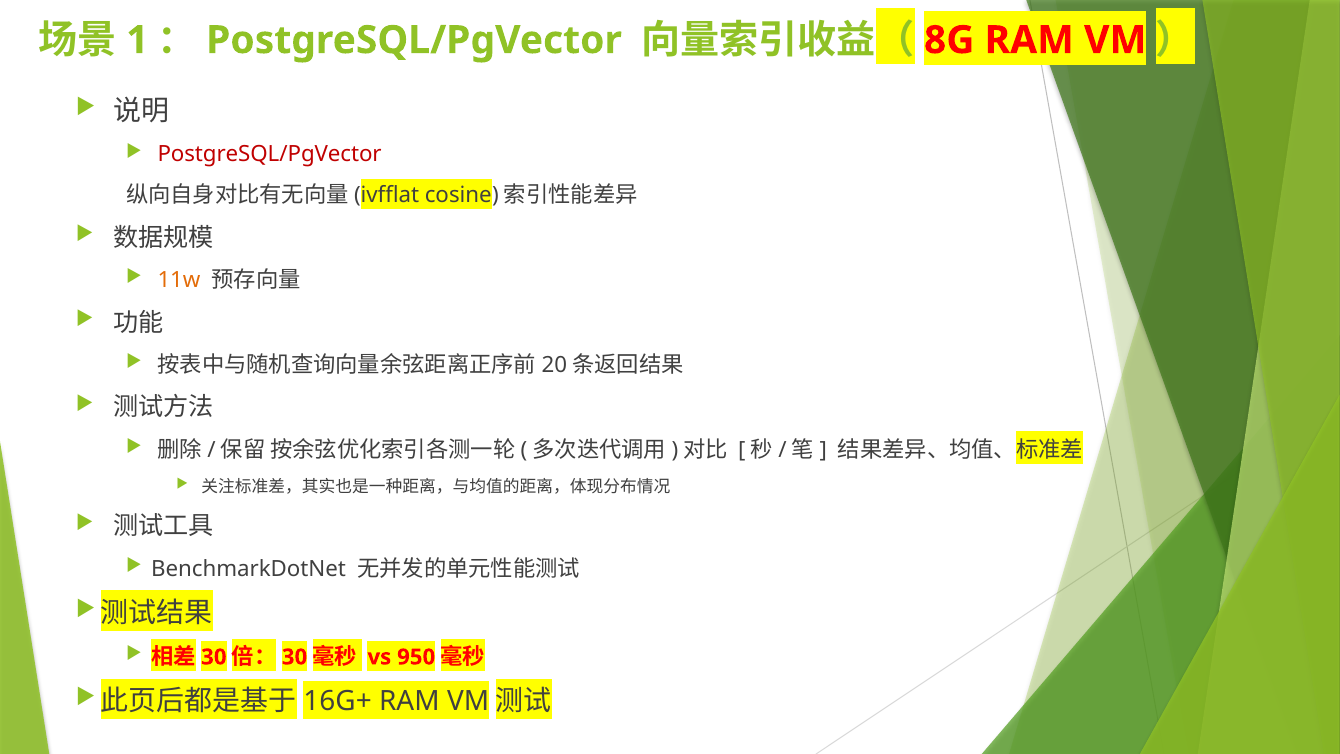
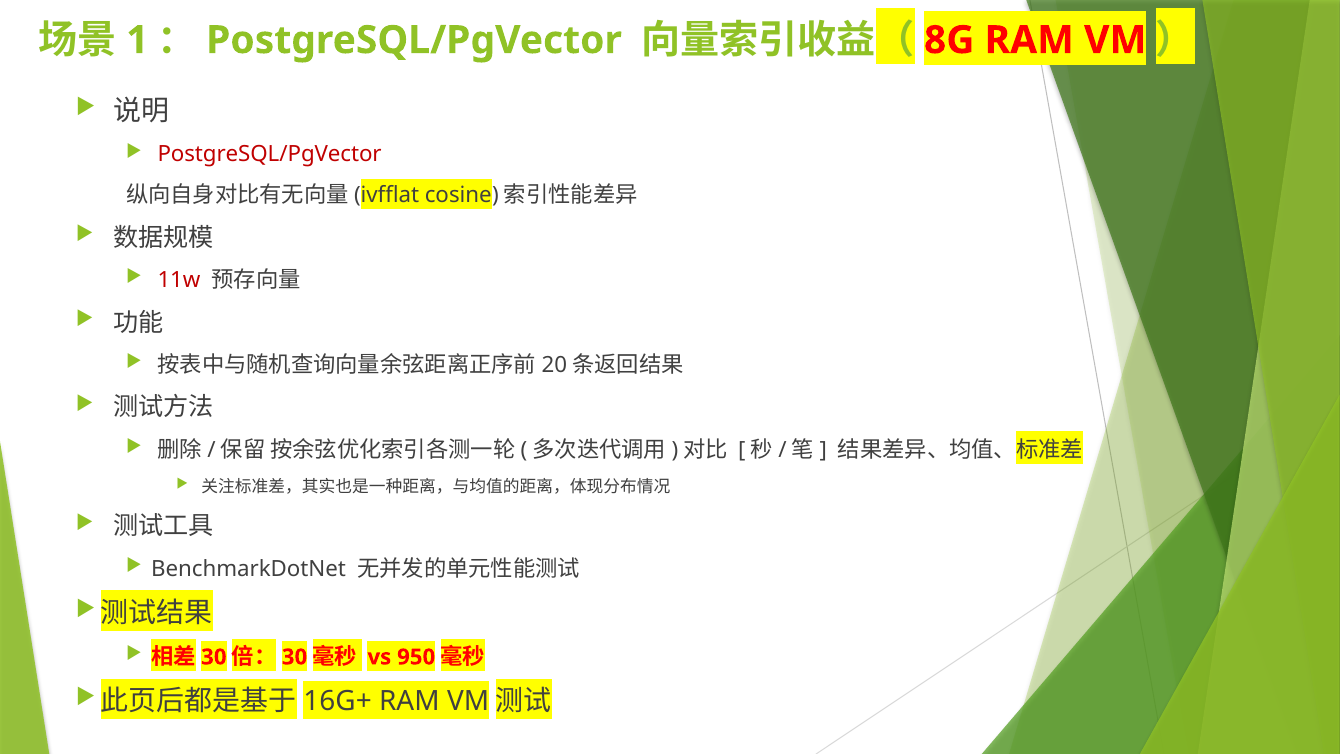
11w colour: orange -> red
